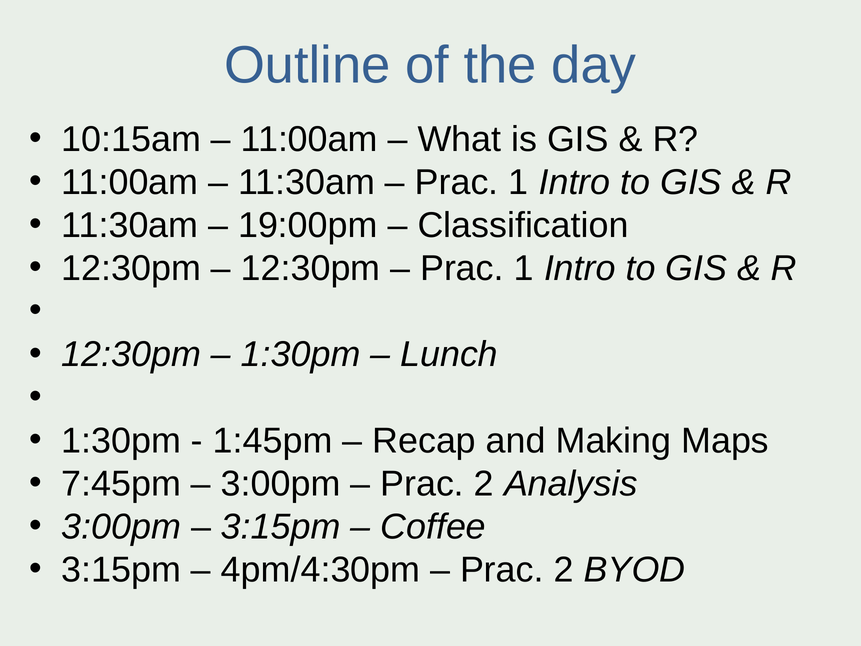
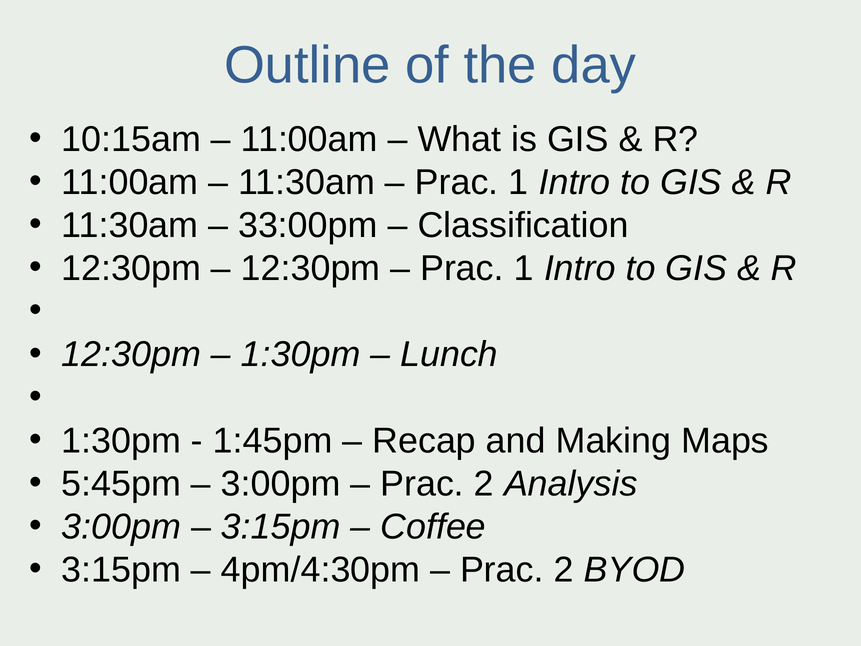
19:00pm: 19:00pm -> 33:00pm
7:45pm: 7:45pm -> 5:45pm
